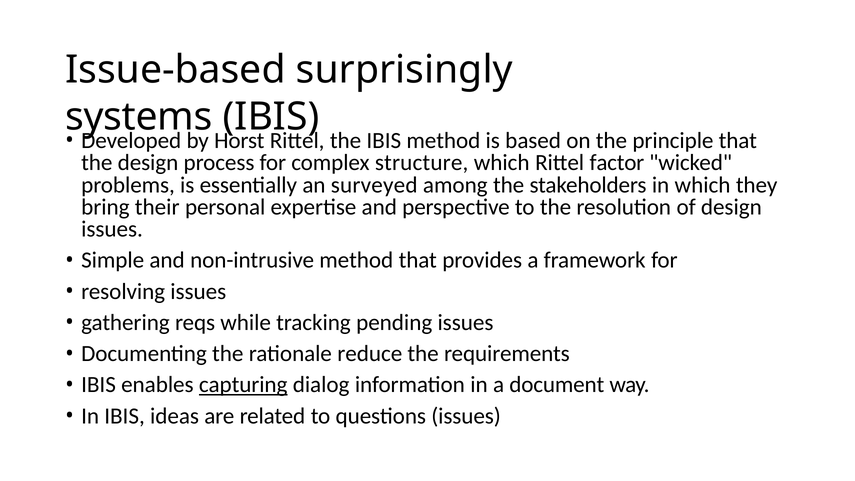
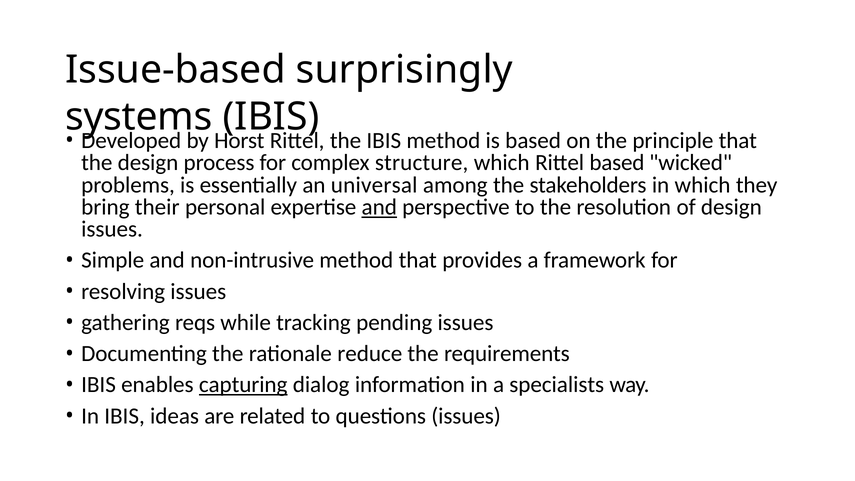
Rittel factor: factor -> based
surveyed: surveyed -> universal
and at (379, 207) underline: none -> present
document: document -> specialists
